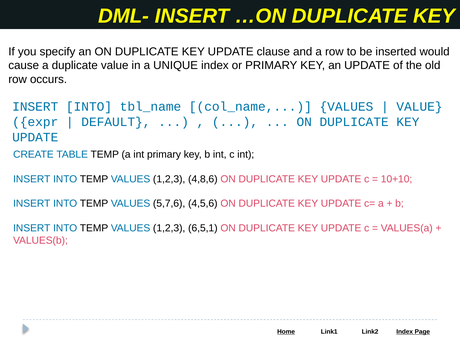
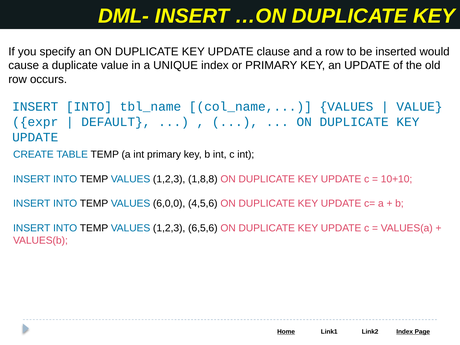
4,8,6: 4,8,6 -> 1,8,8
5,7,6: 5,7,6 -> 6,0,0
6,5,1: 6,5,1 -> 6,5,6
